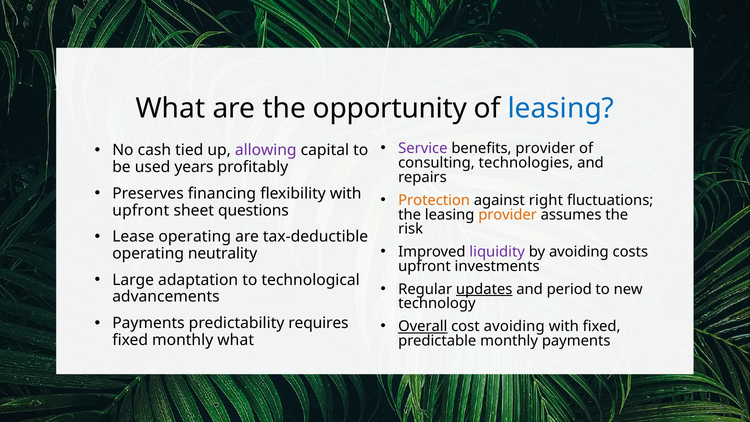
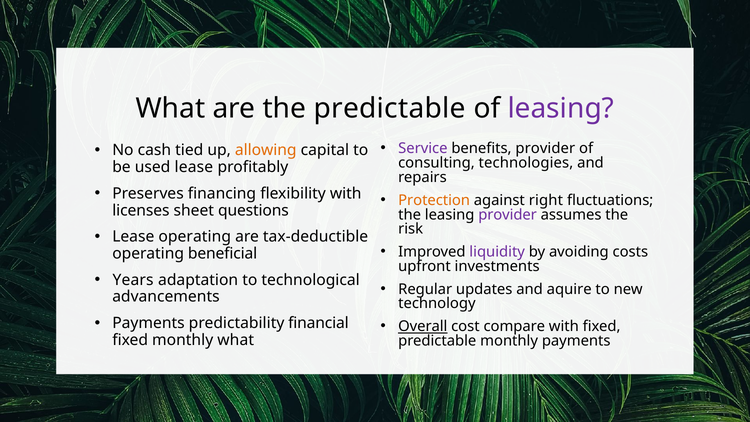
the opportunity: opportunity -> predictable
leasing at (561, 109) colour: blue -> purple
allowing colour: purple -> orange
used years: years -> lease
upfront at (141, 210): upfront -> licenses
provider at (508, 215) colour: orange -> purple
neutrality: neutrality -> beneficial
Large: Large -> Years
updates underline: present -> none
period: period -> aquire
requires: requires -> financial
cost avoiding: avoiding -> compare
